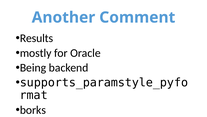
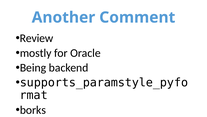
Results: Results -> Review
